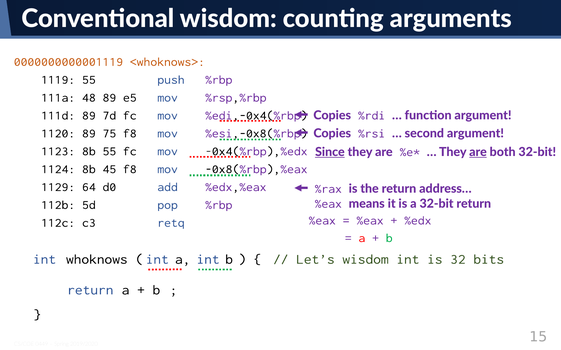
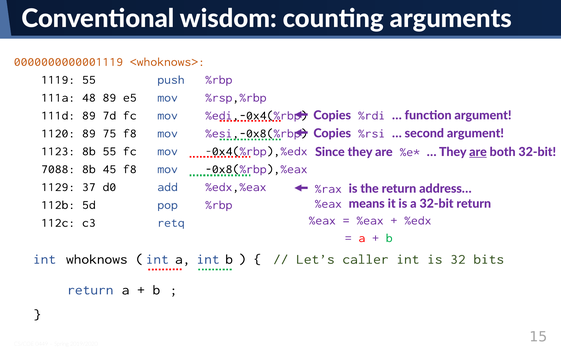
Since underline: present -> none
1124: 1124 -> 7088
64: 64 -> 37
Let’s wisdom: wisdom -> caller
